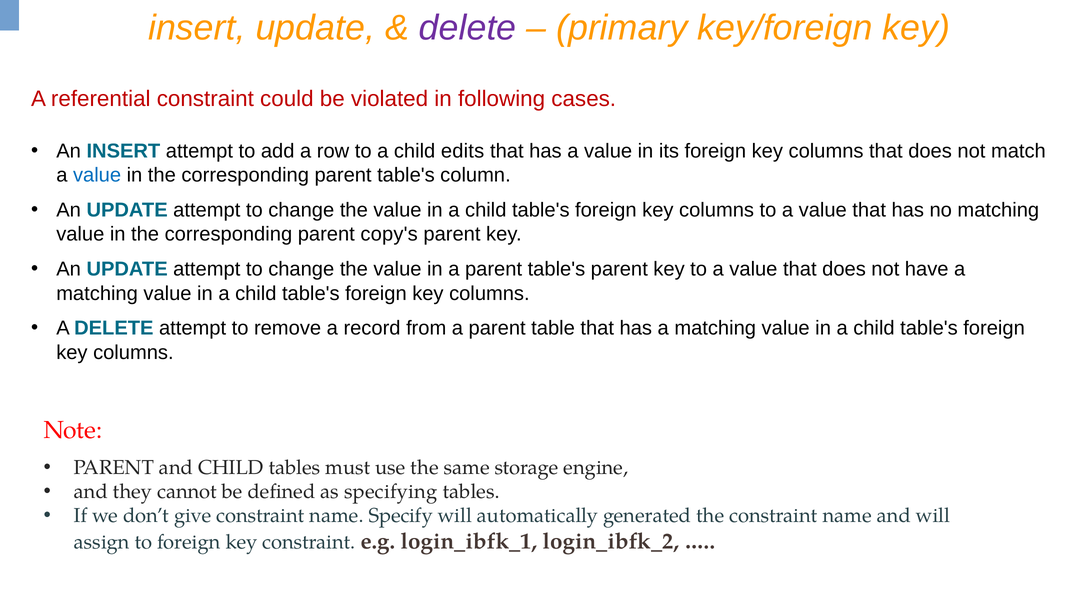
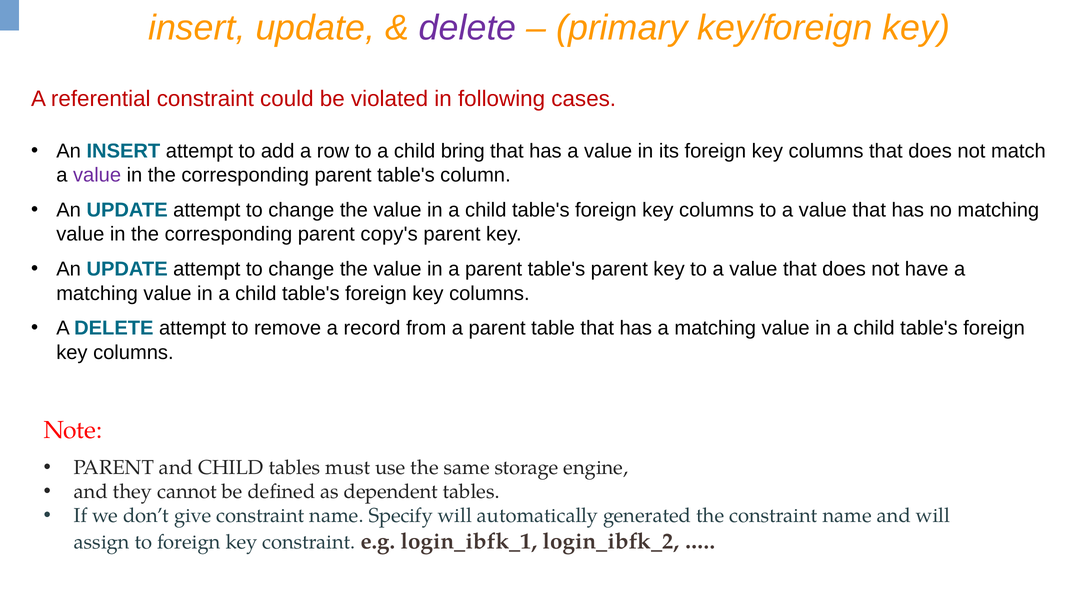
edits: edits -> bring
value at (97, 175) colour: blue -> purple
specifying: specifying -> dependent
